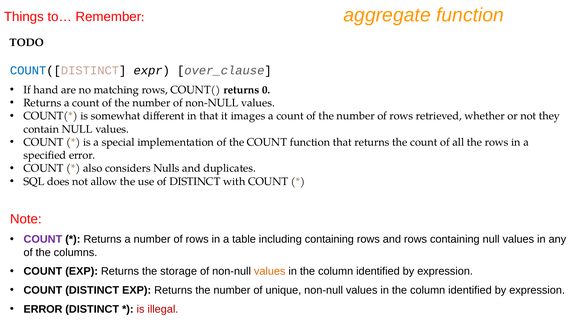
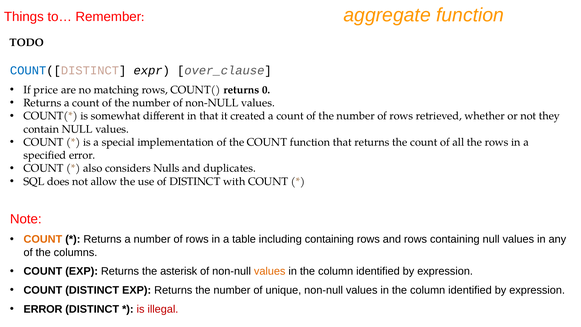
hand: hand -> price
images: images -> created
COUNT at (43, 239) colour: purple -> orange
storage: storage -> asterisk
